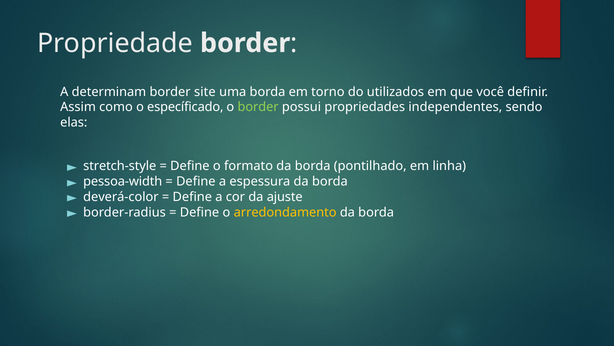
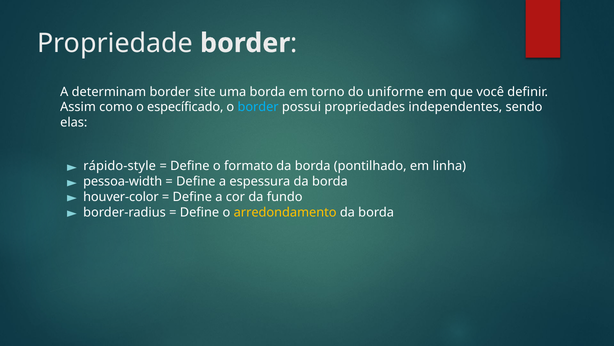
utilizados: utilizados -> uniforme
border at (258, 107) colour: light green -> light blue
stretch-style: stretch-style -> rápido-style
deverá-color: deverá-color -> houver-color
ajuste: ajuste -> fundo
